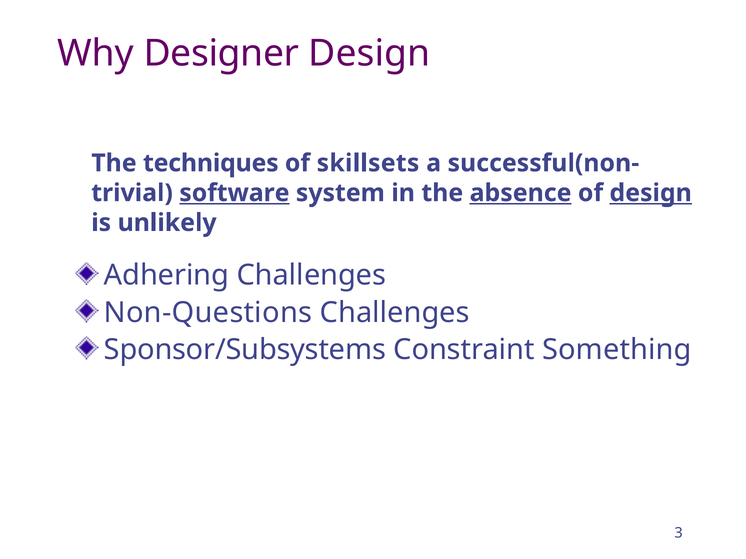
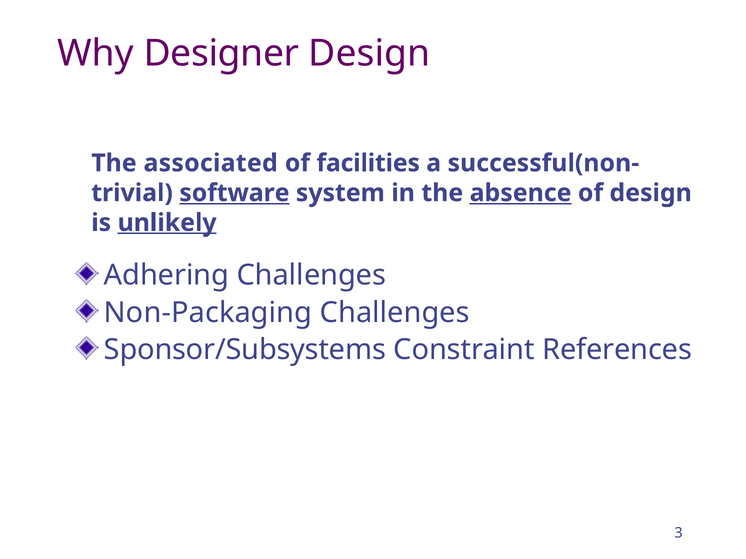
techniques: techniques -> associated
skillsets: skillsets -> facilities
design at (651, 193) underline: present -> none
unlikely underline: none -> present
Non-Questions: Non-Questions -> Non-Packaging
Something: Something -> References
